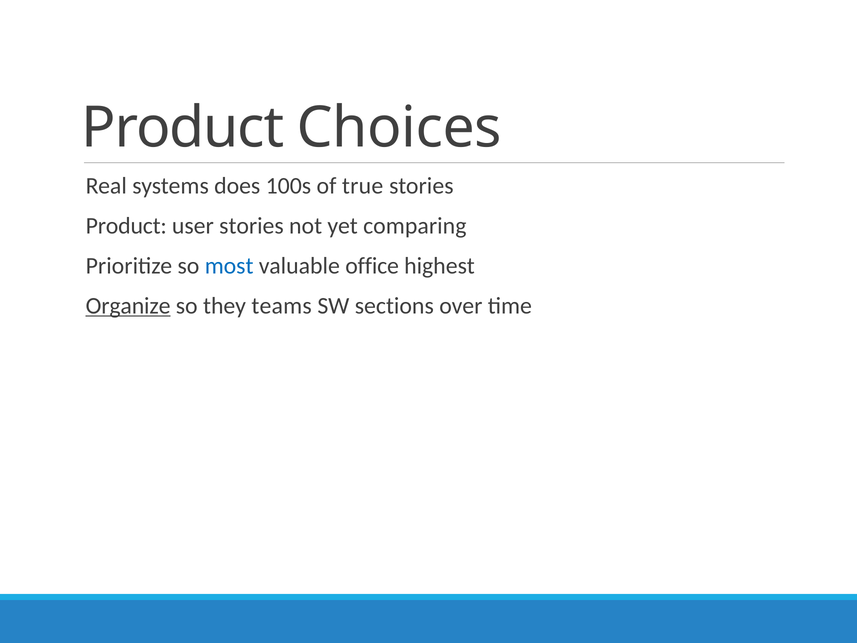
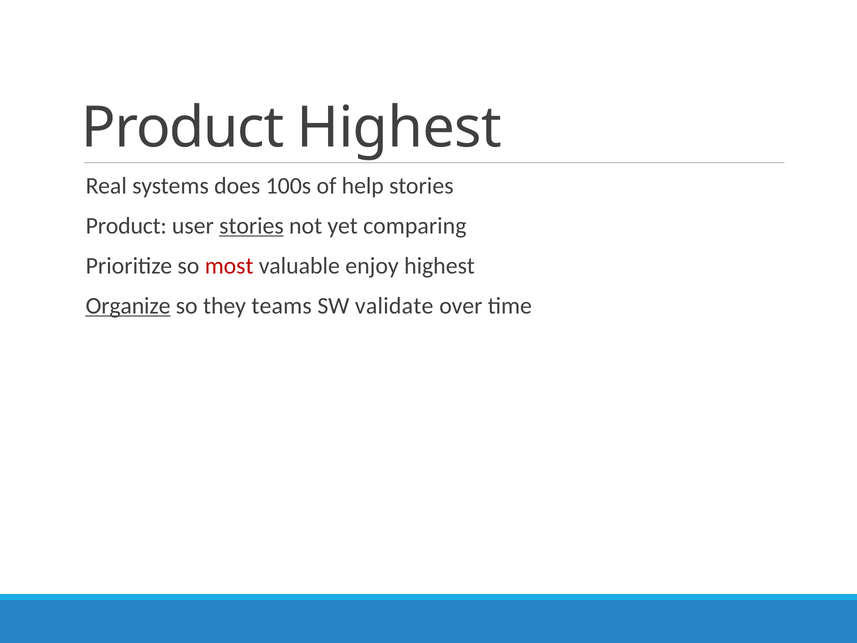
Product Choices: Choices -> Highest
true: true -> help
stories at (251, 226) underline: none -> present
most colour: blue -> red
office: office -> enjoy
sections: sections -> validate
